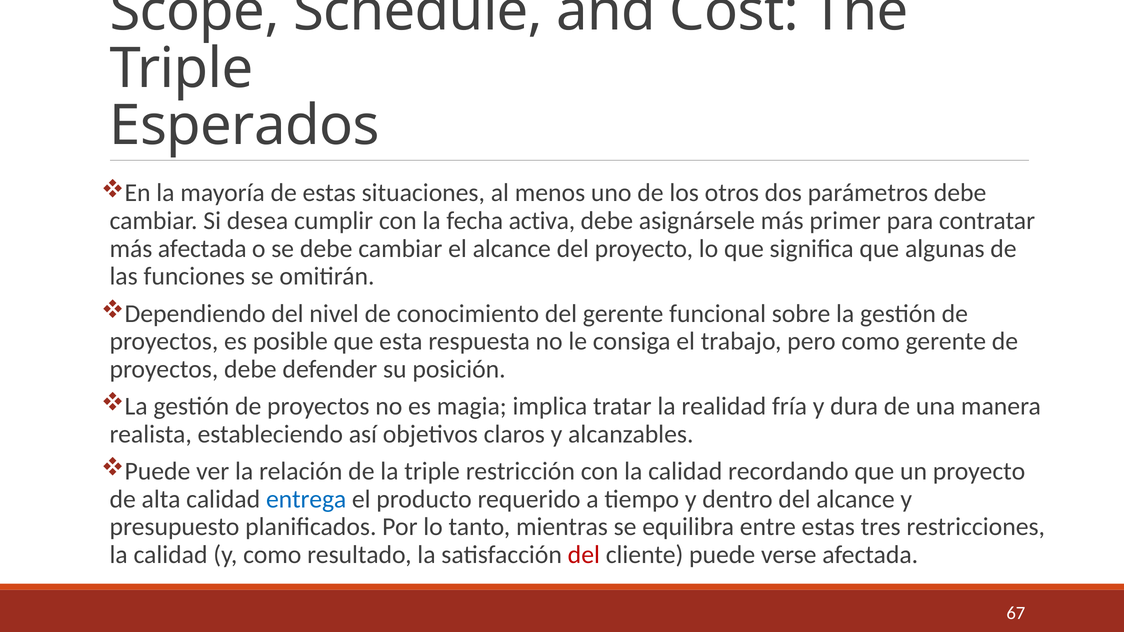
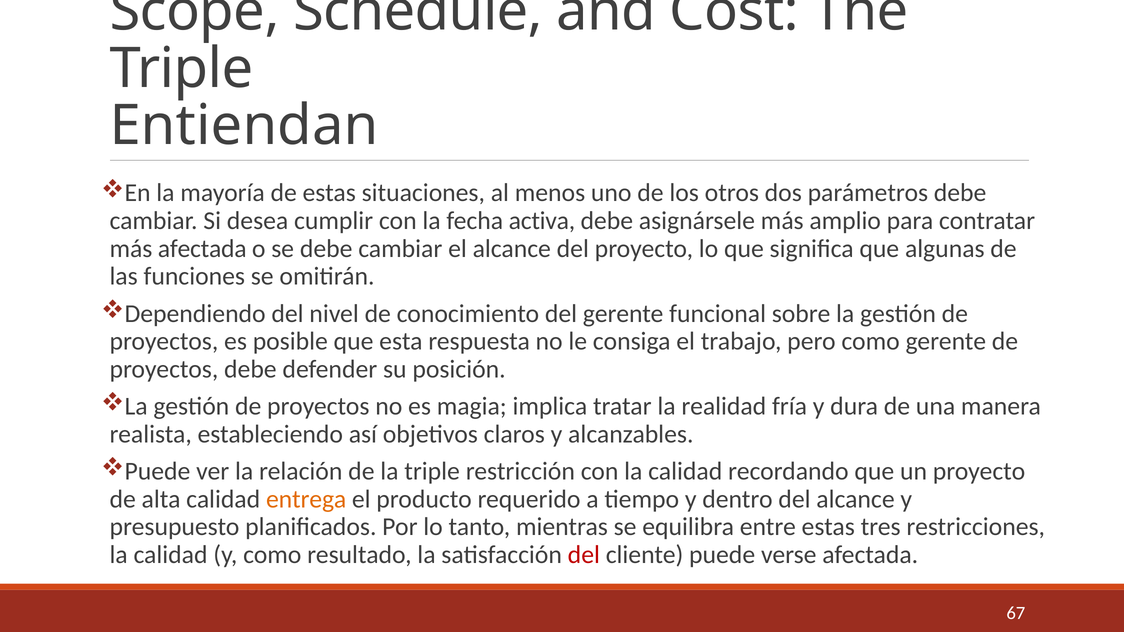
Esperados: Esperados -> Entiendan
primer: primer -> amplio
entrega colour: blue -> orange
